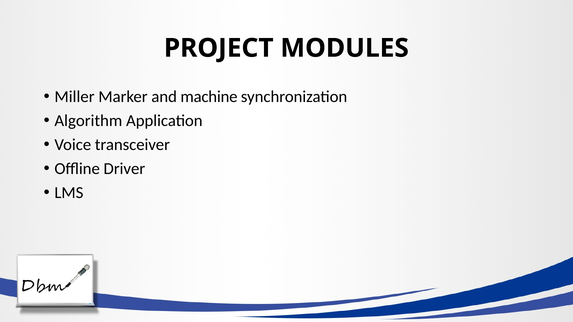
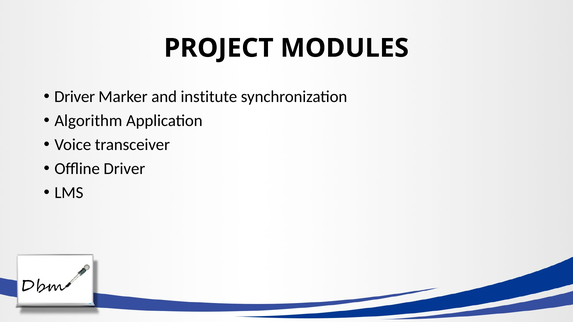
Miller at (75, 97): Miller -> Driver
machine: machine -> institute
